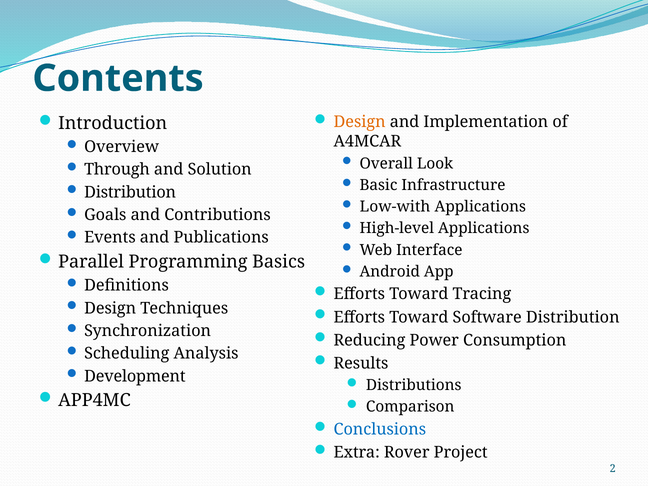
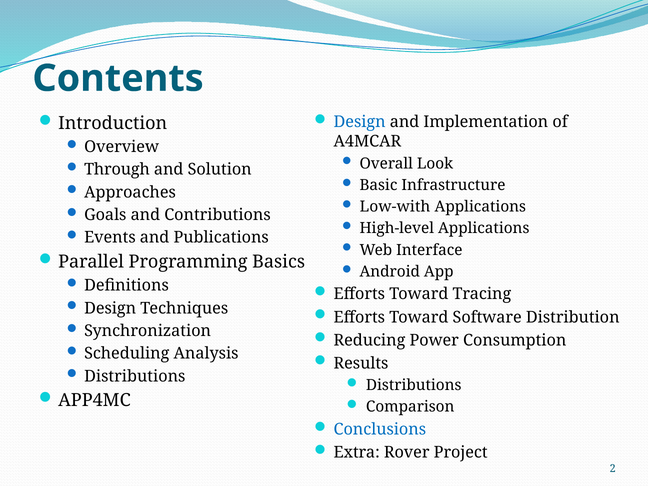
Design at (360, 122) colour: orange -> blue
Distribution at (130, 192): Distribution -> Approaches
Development at (135, 376): Development -> Distributions
